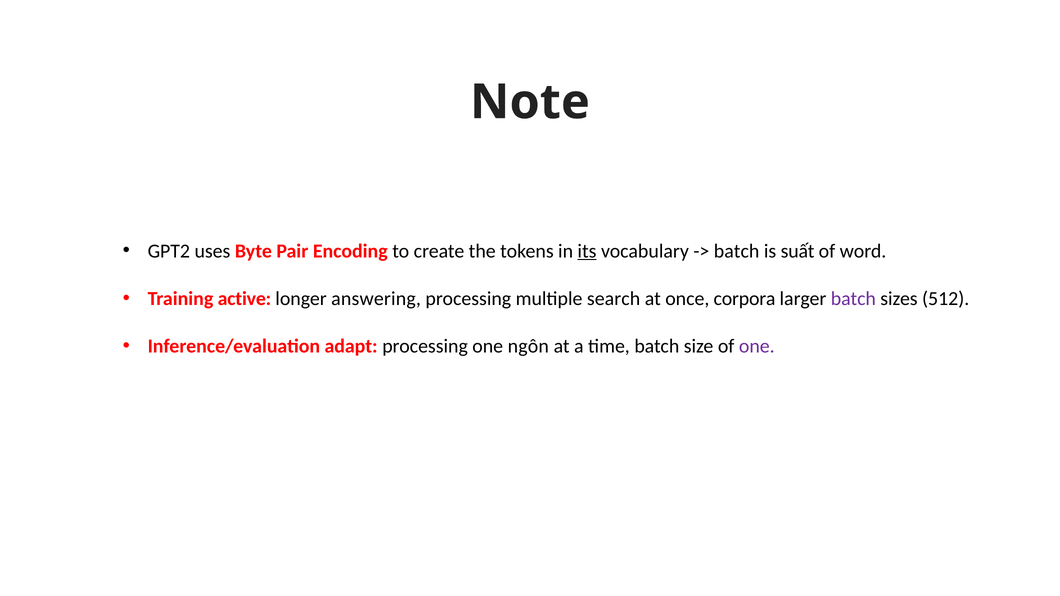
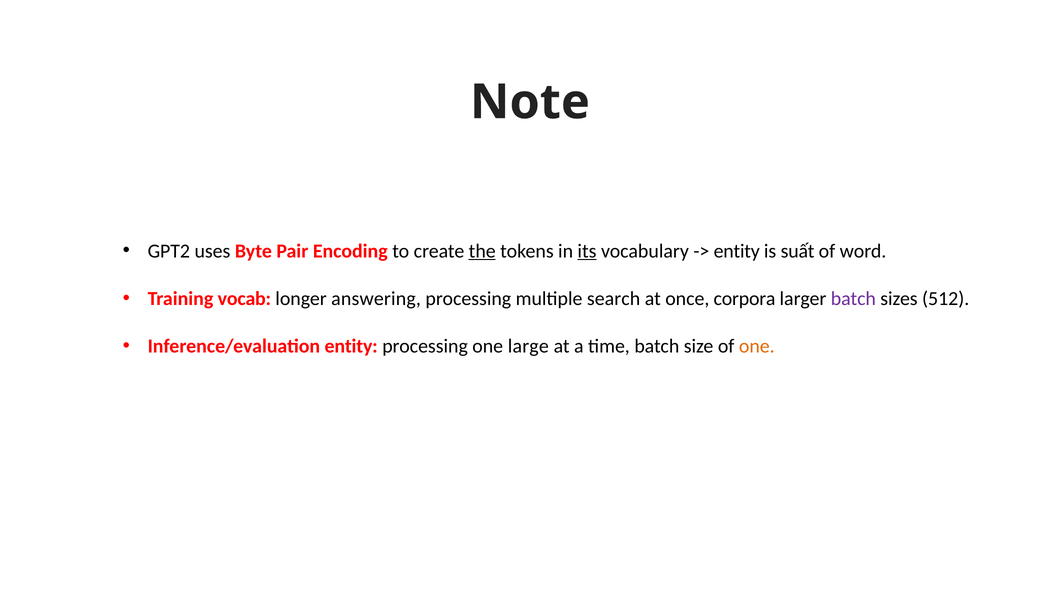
the underline: none -> present
batch at (737, 251): batch -> entity
active: active -> vocab
Inference/evaluation adapt: adapt -> entity
ngôn: ngôn -> large
one at (757, 346) colour: purple -> orange
